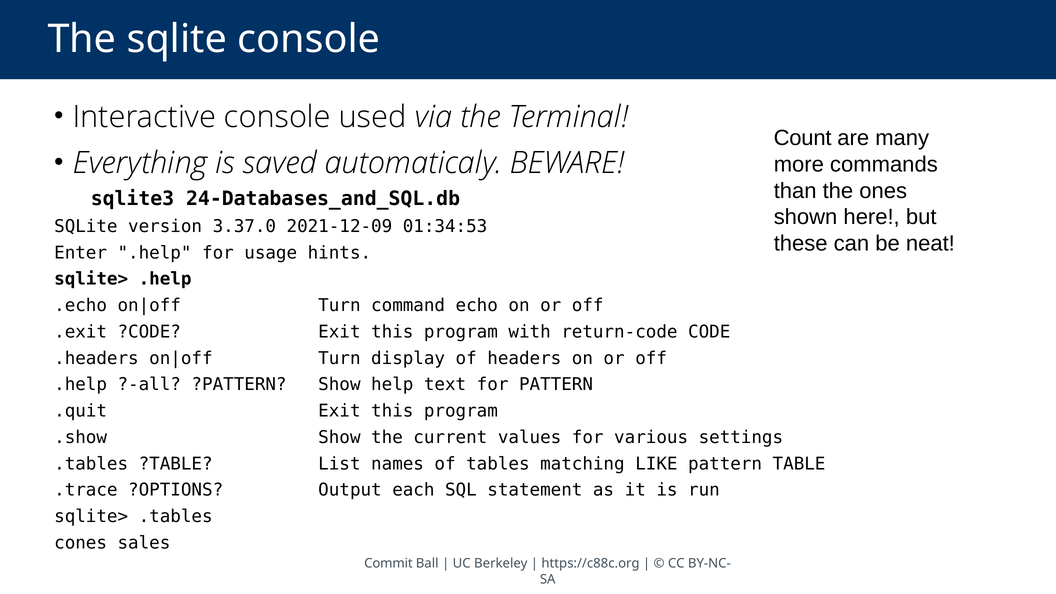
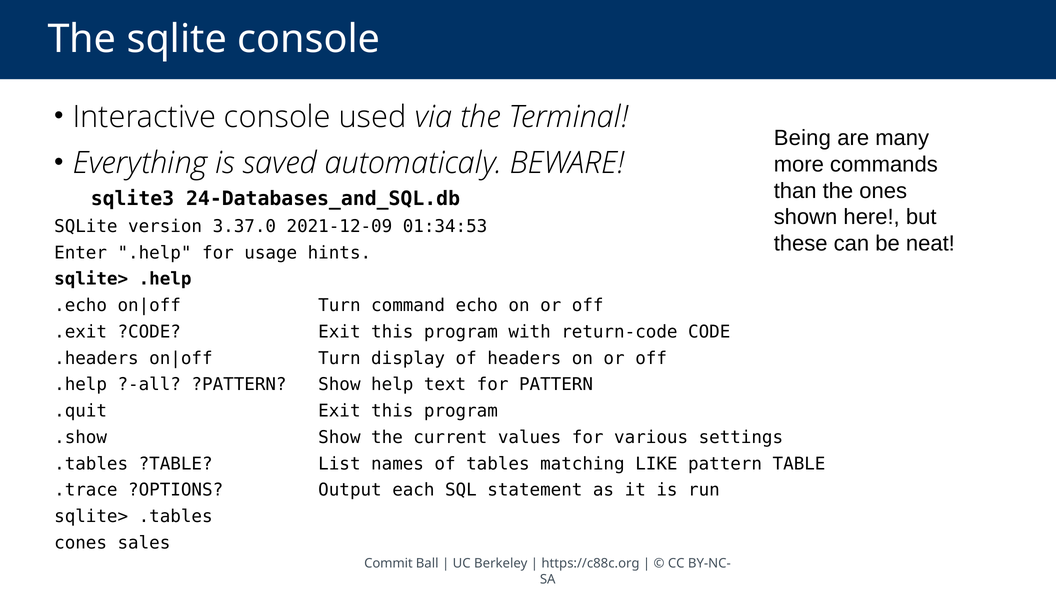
Count: Count -> Being
